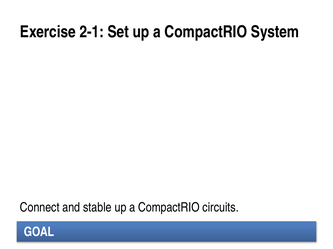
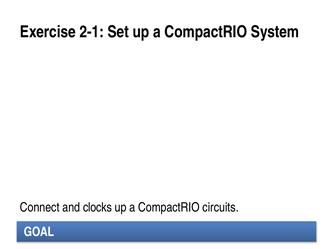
stable: stable -> clocks
